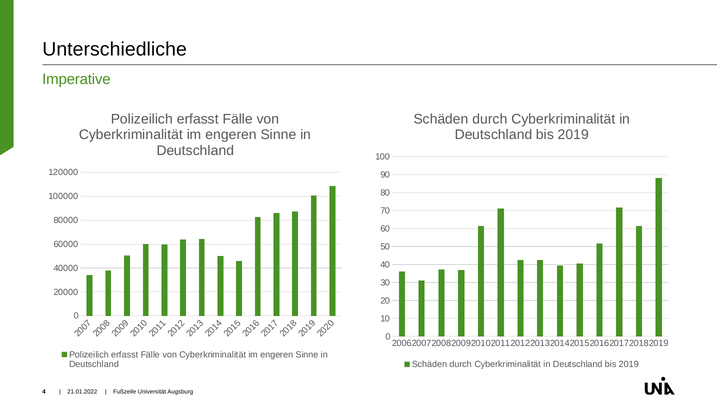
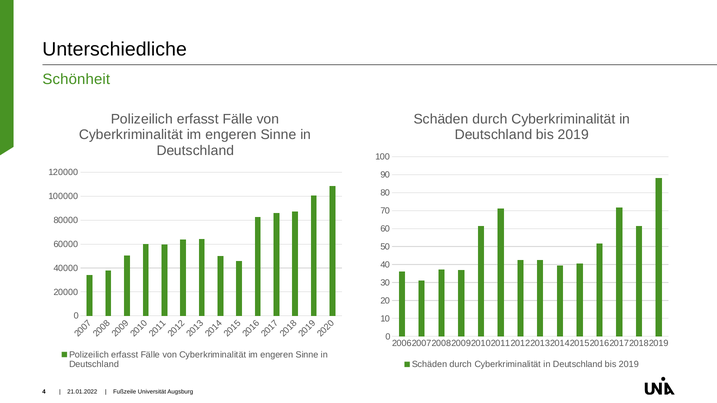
Imperative: Imperative -> Schönheit
